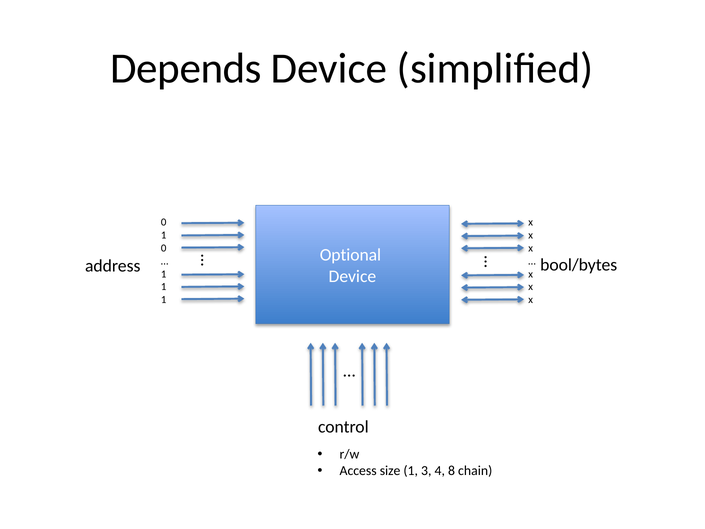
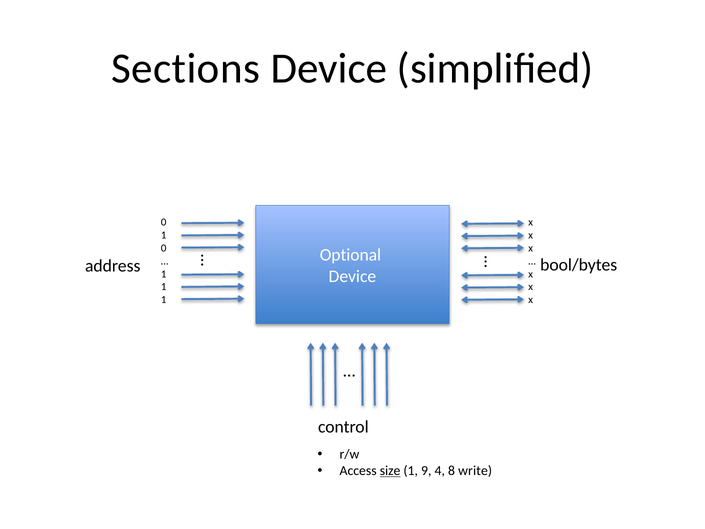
Depends: Depends -> Sections
size underline: none -> present
3: 3 -> 9
chain: chain -> write
